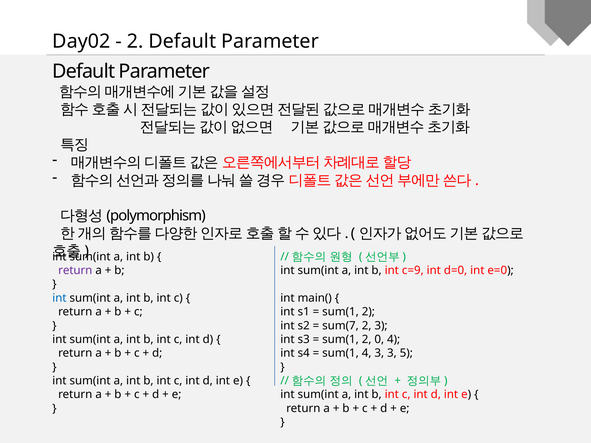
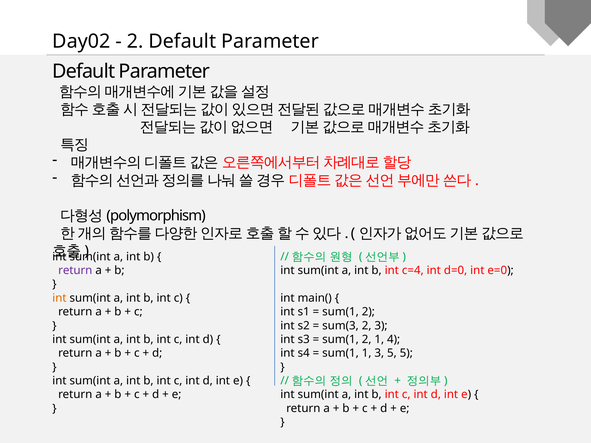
c=9: c=9 -> c=4
int at (59, 298) colour: blue -> orange
sum(7: sum(7 -> sum(3
2 0: 0 -> 1
sum(1 4: 4 -> 1
3 3: 3 -> 5
